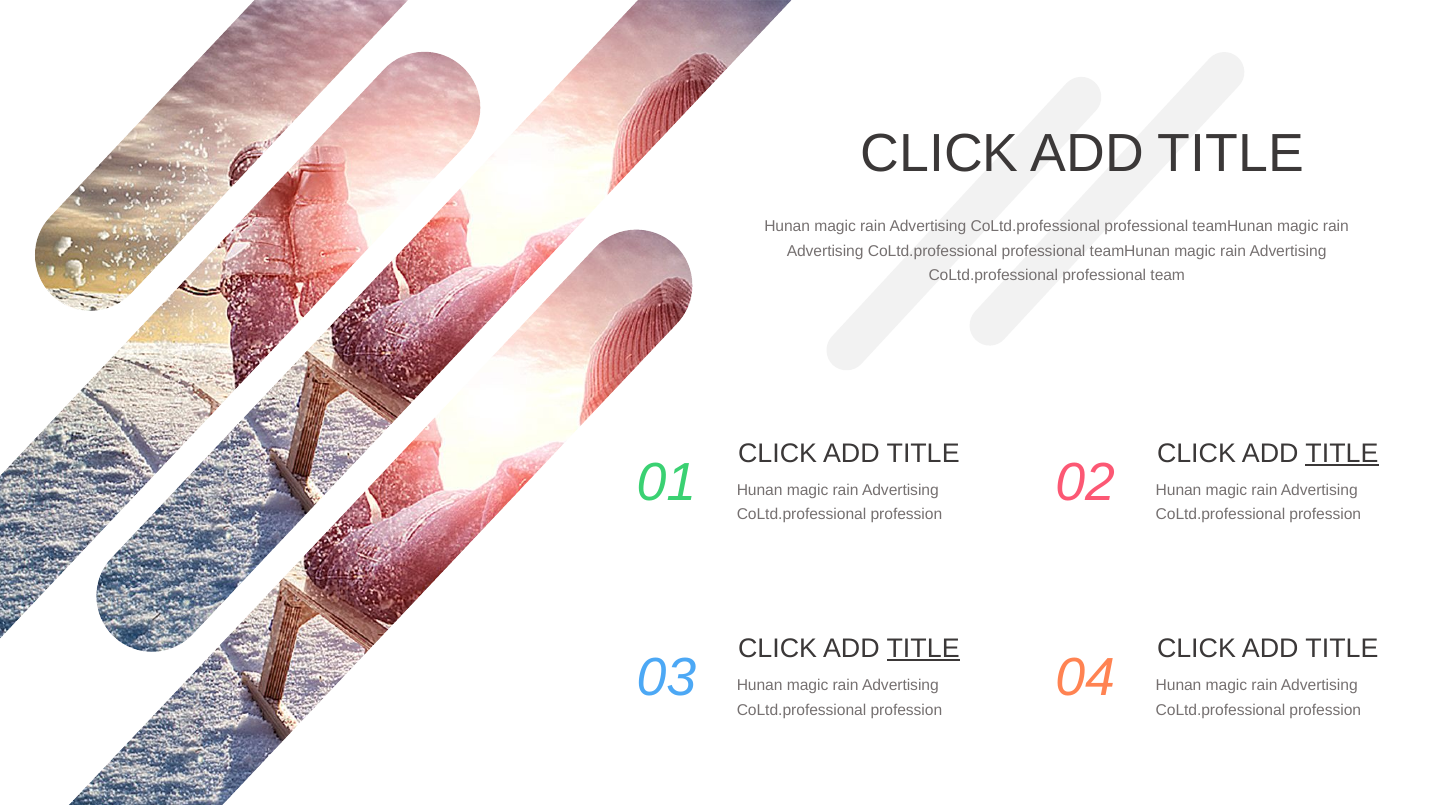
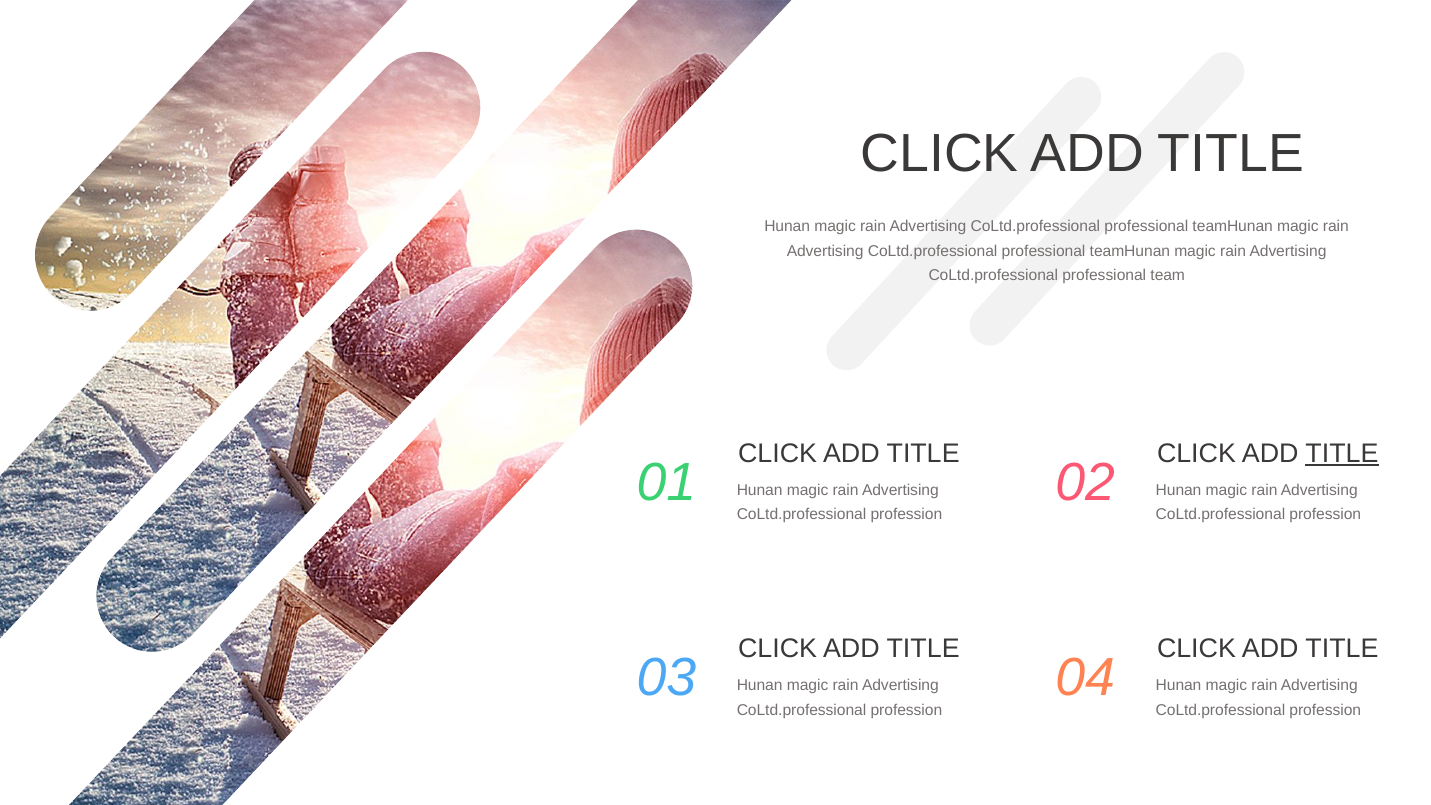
TITLE at (923, 649) underline: present -> none
